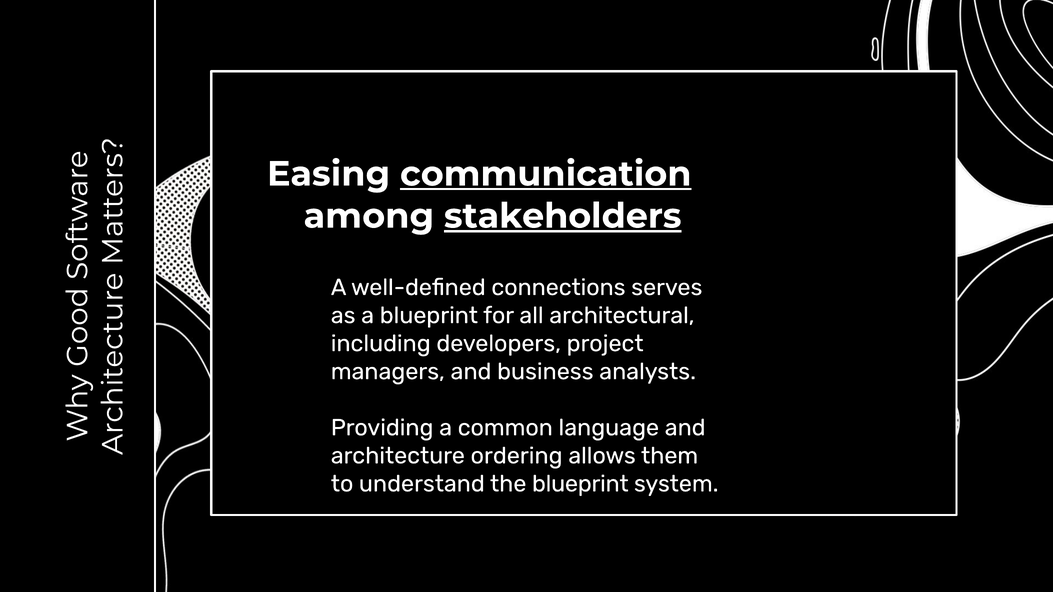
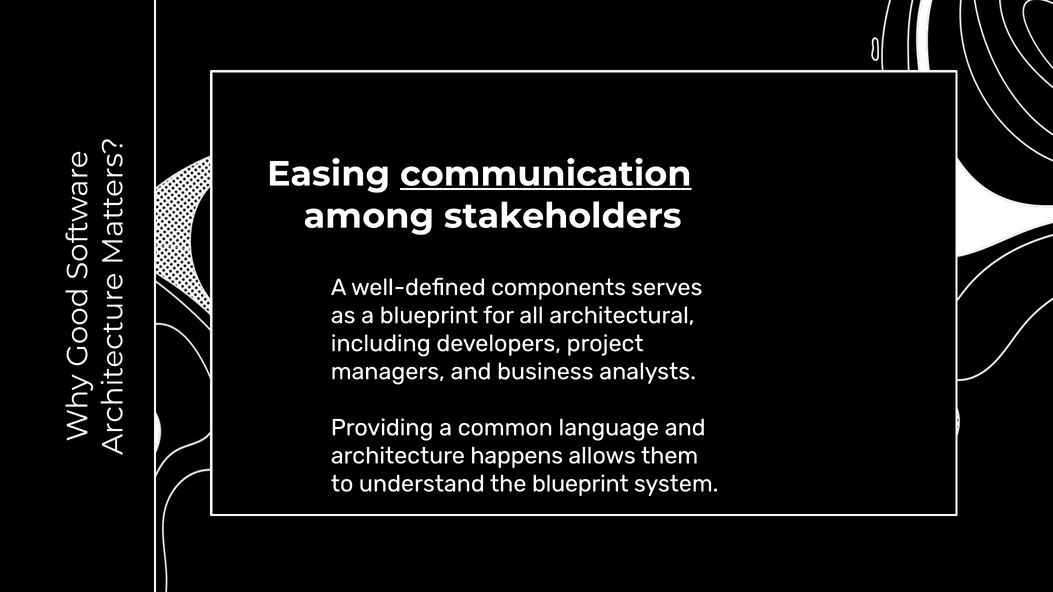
stakeholders underline: present -> none
connections: connections -> components
ordering: ordering -> happens
